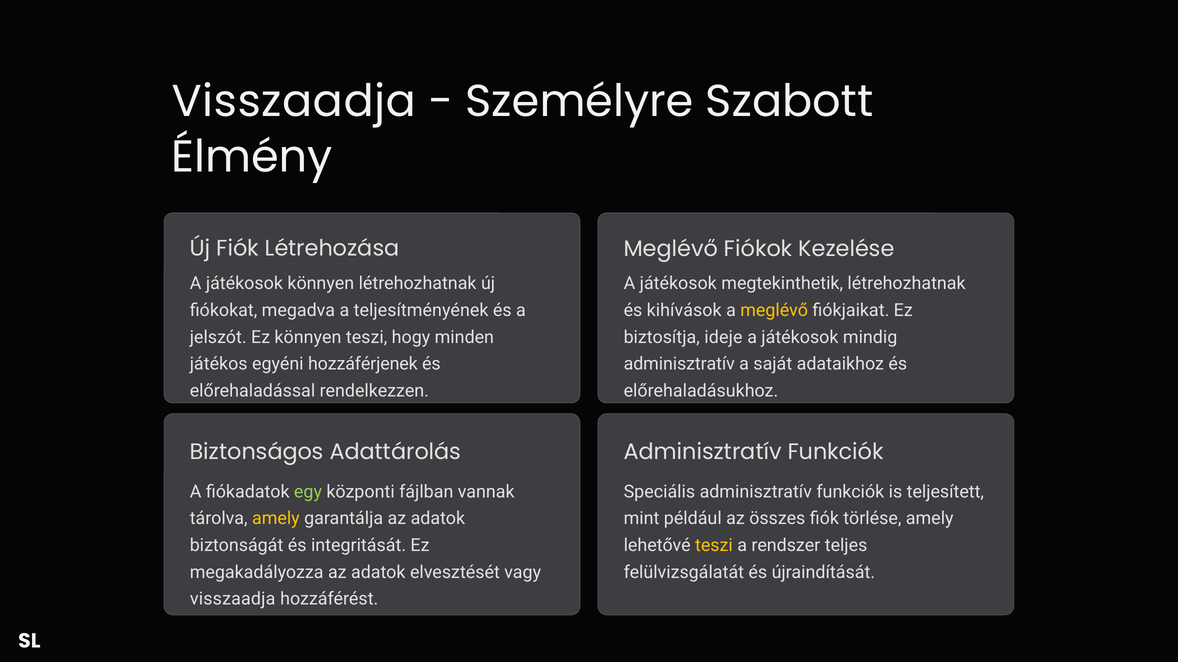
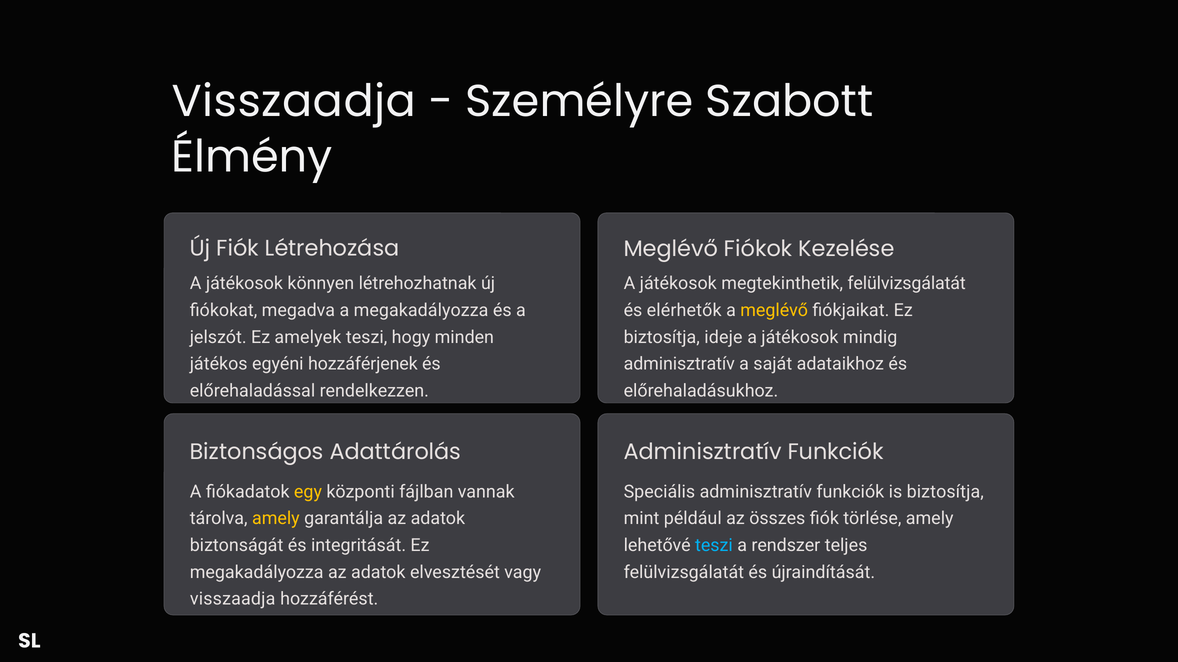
megtekinthetik létrehozhatnak: létrehozhatnak -> felülvizsgálatát
a teljesítményének: teljesítményének -> megakadályozza
kihívások: kihívások -> elérhetők
Ez könnyen: könnyen -> amelyek
egy colour: light green -> yellow
is teljesített: teljesített -> biztosítja
teszi at (714, 546) colour: yellow -> light blue
